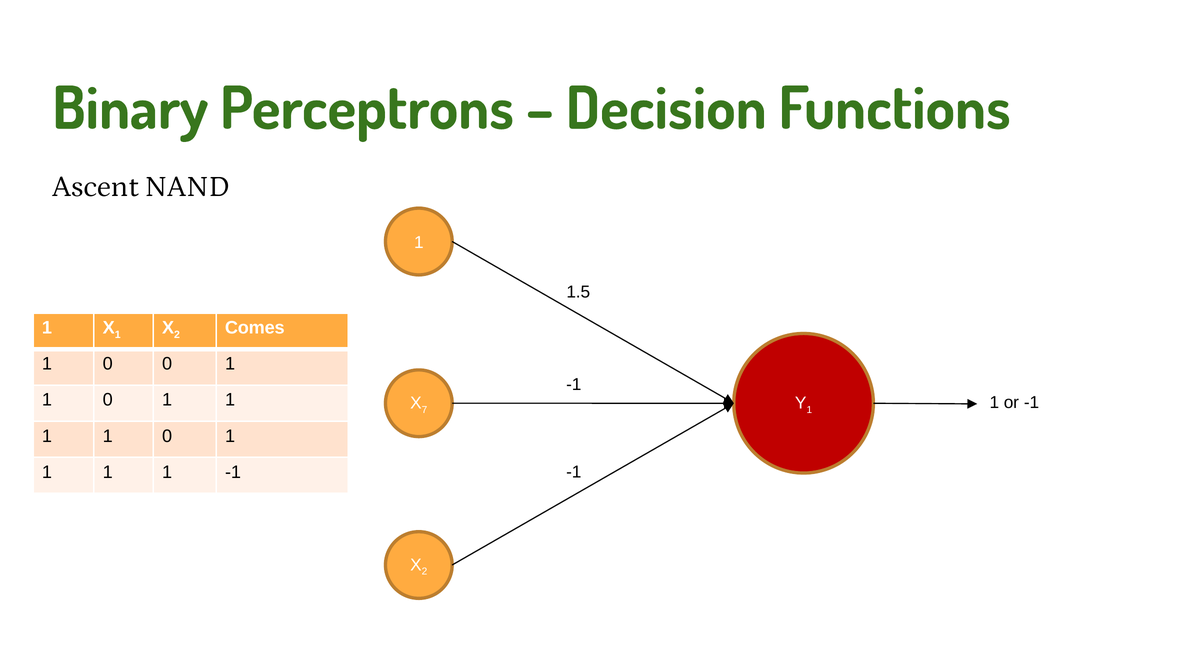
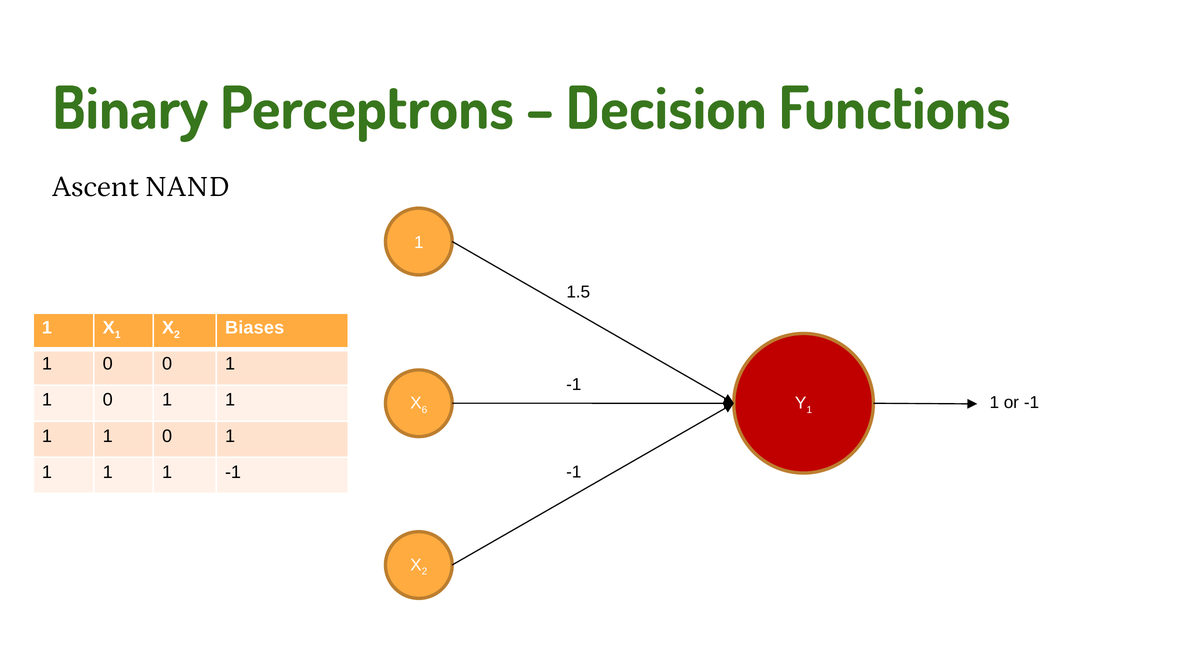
Comes: Comes -> Biases
7: 7 -> 6
